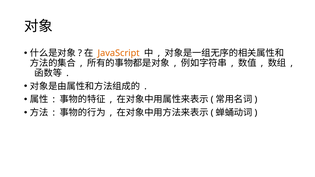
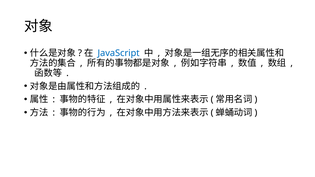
JavaScript colour: orange -> blue
